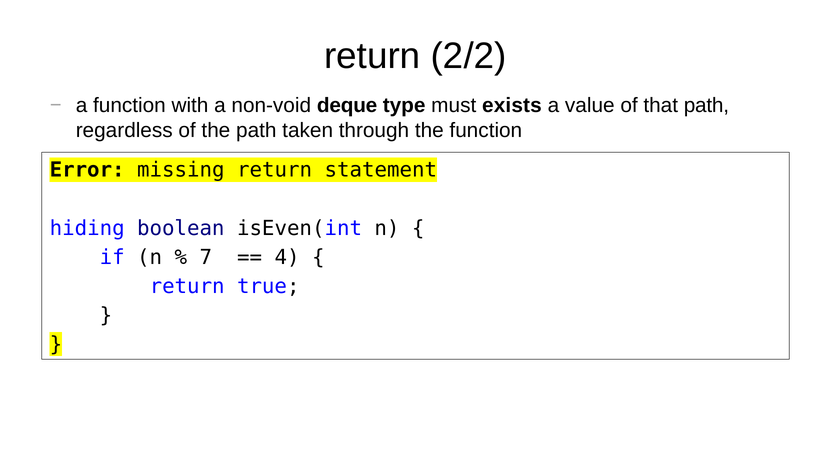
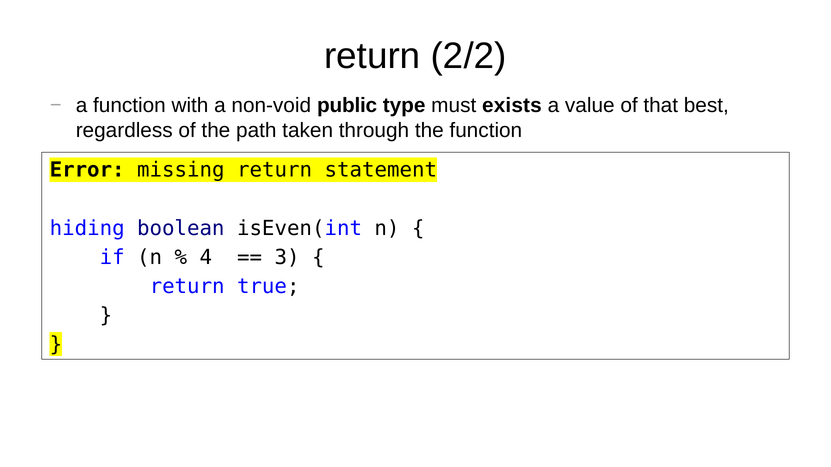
deque: deque -> public
that path: path -> best
7: 7 -> 4
4: 4 -> 3
